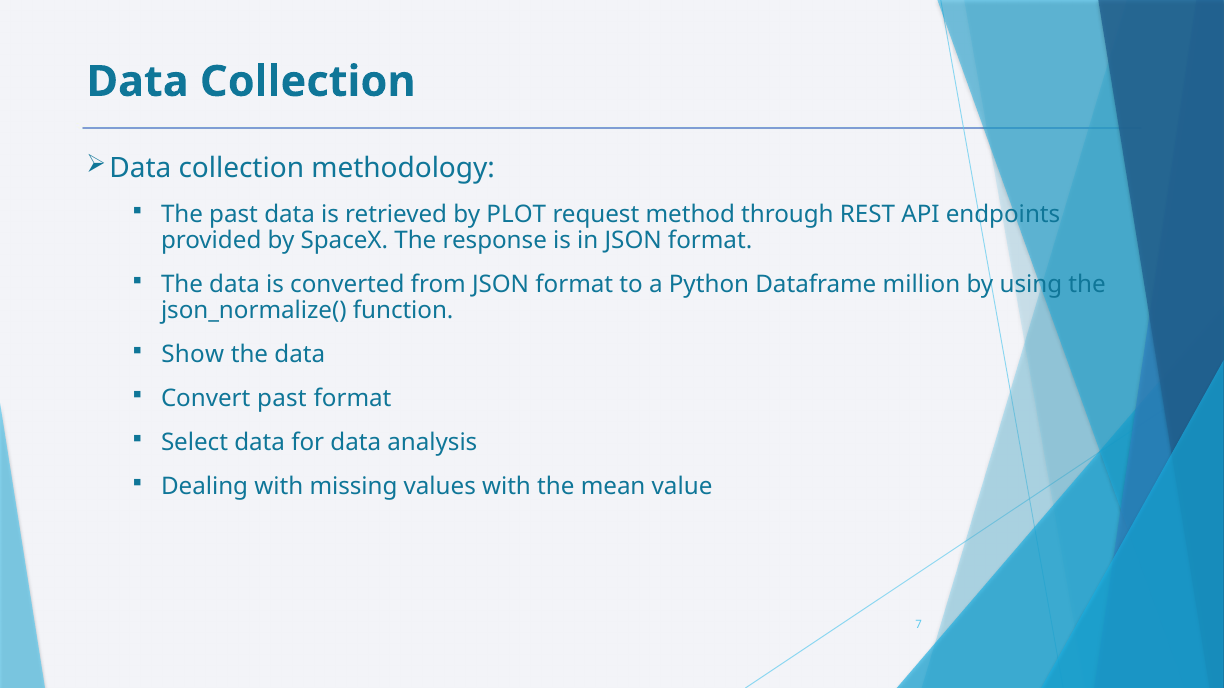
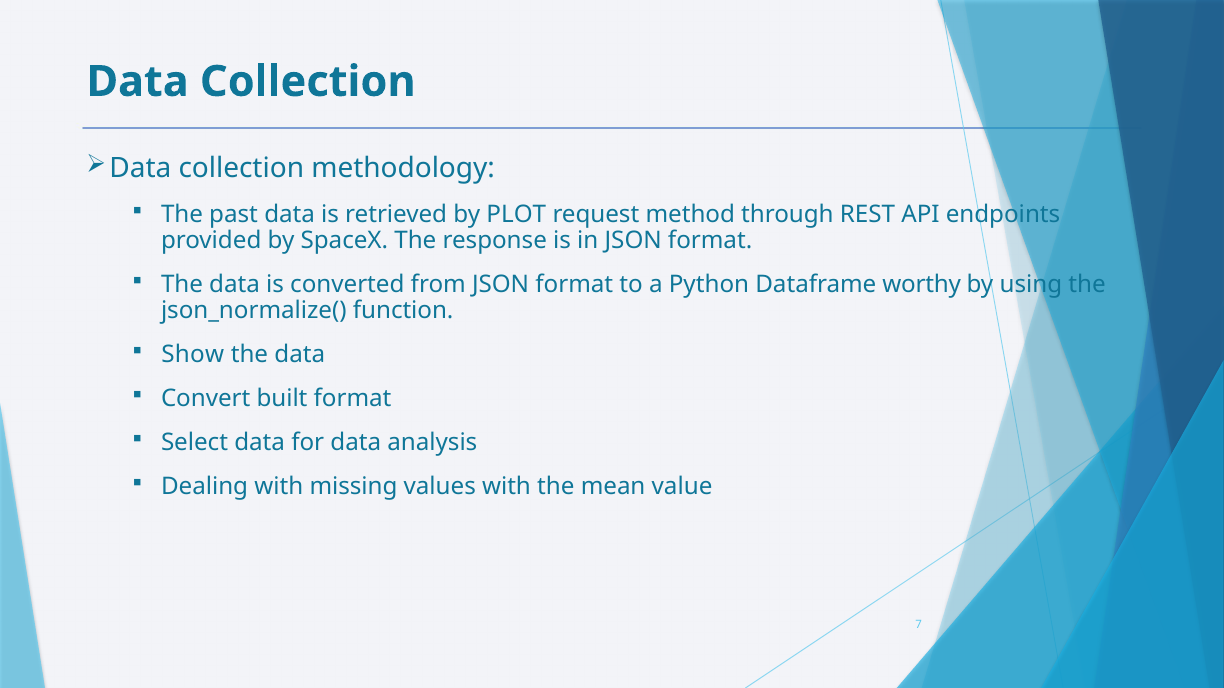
million: million -> worthy
Convert past: past -> built
